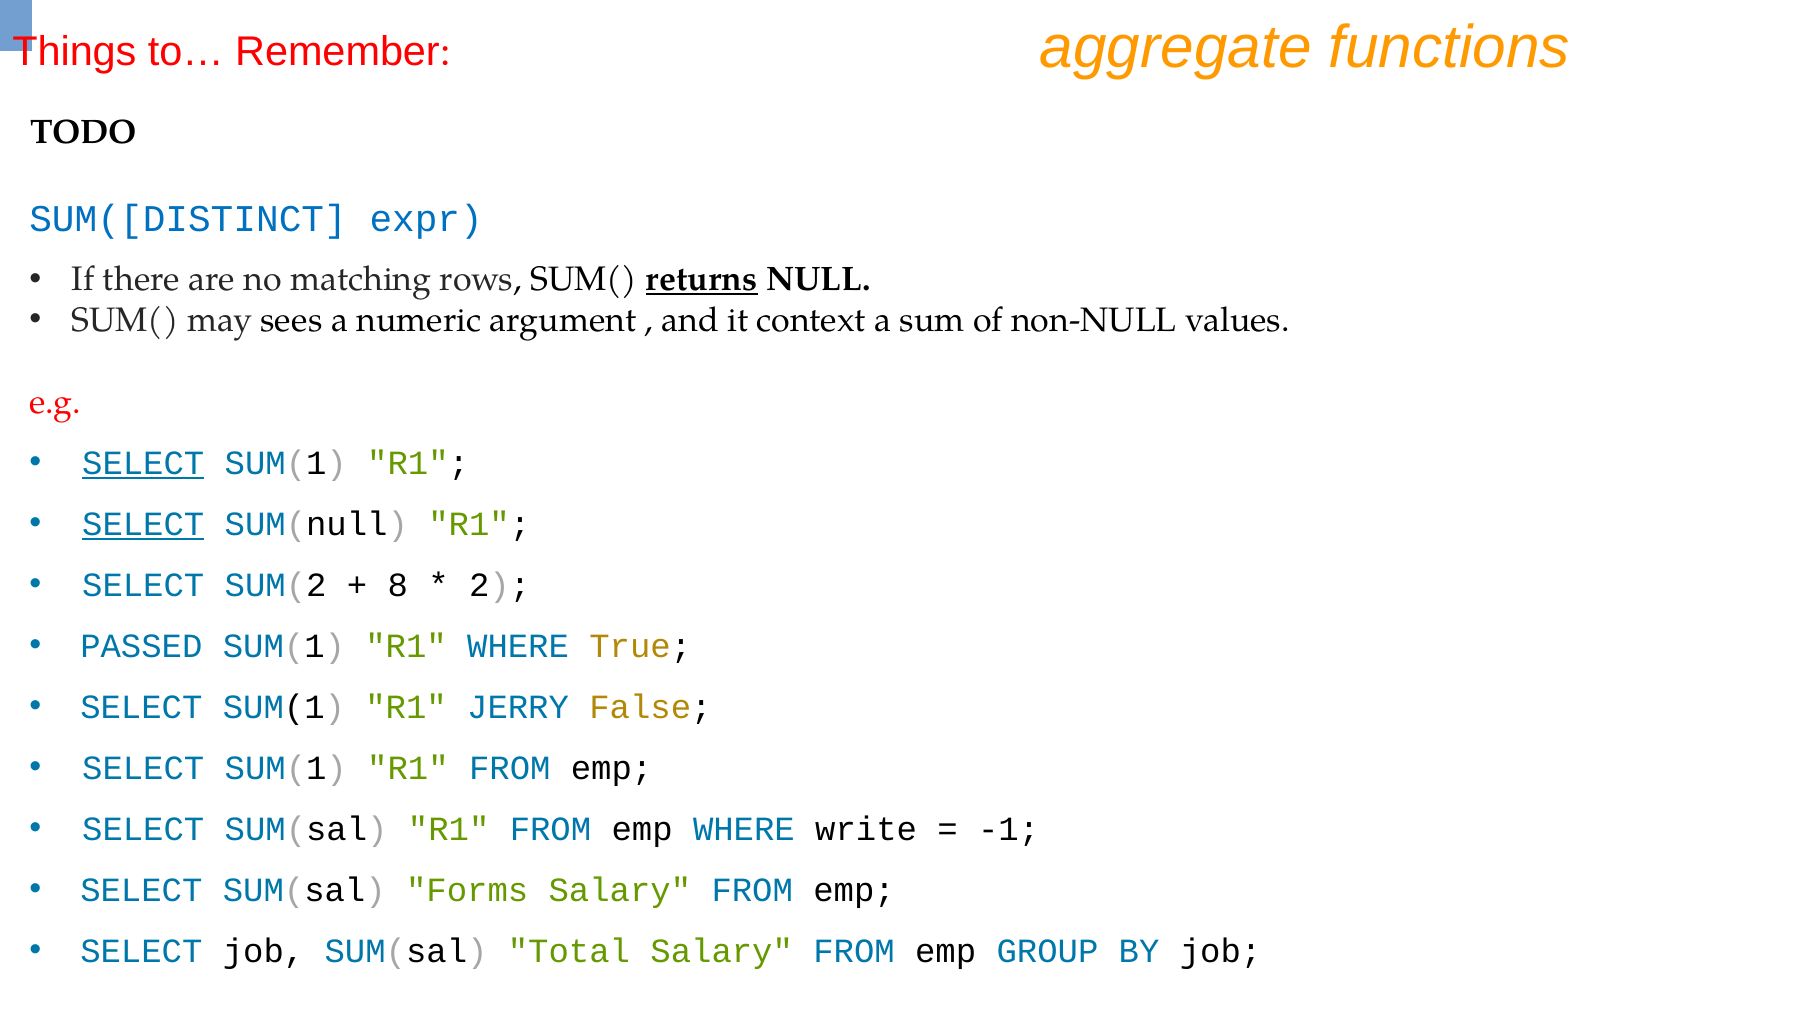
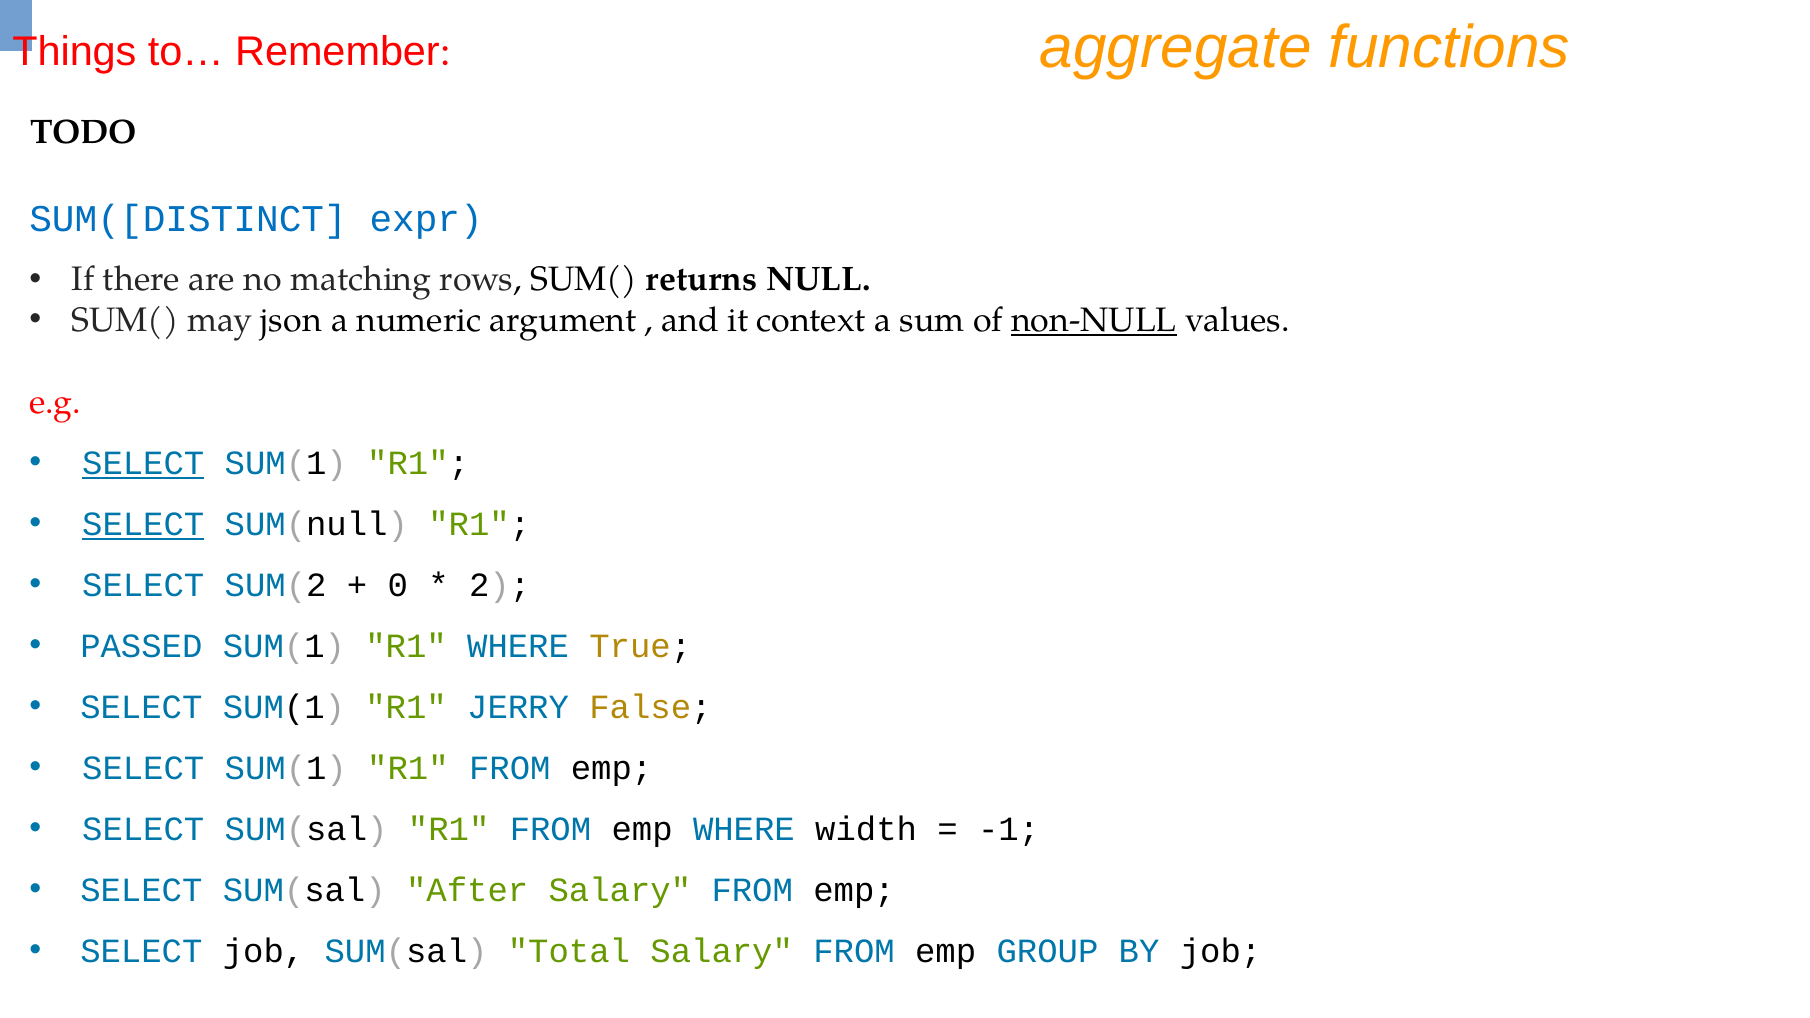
returns underline: present -> none
sees: sees -> json
non-NULL underline: none -> present
8: 8 -> 0
write: write -> width
Forms: Forms -> After
